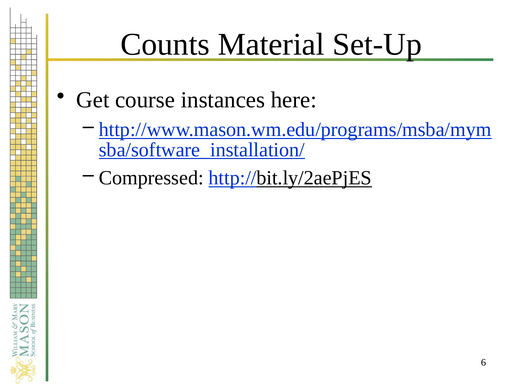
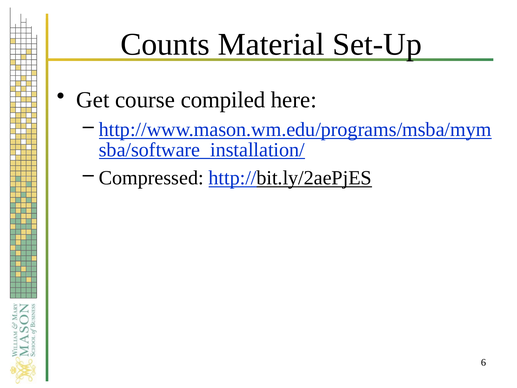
instances: instances -> compiled
